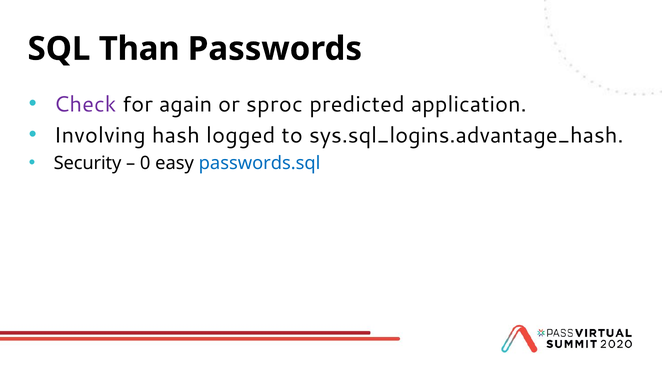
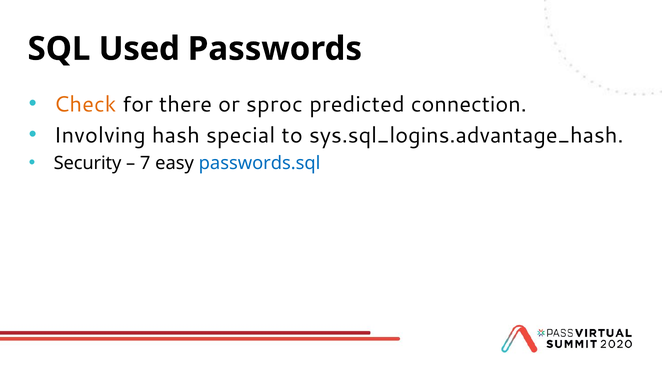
Than: Than -> Used
Check colour: purple -> orange
again: again -> there
application: application -> connection
logged: logged -> special
0: 0 -> 7
